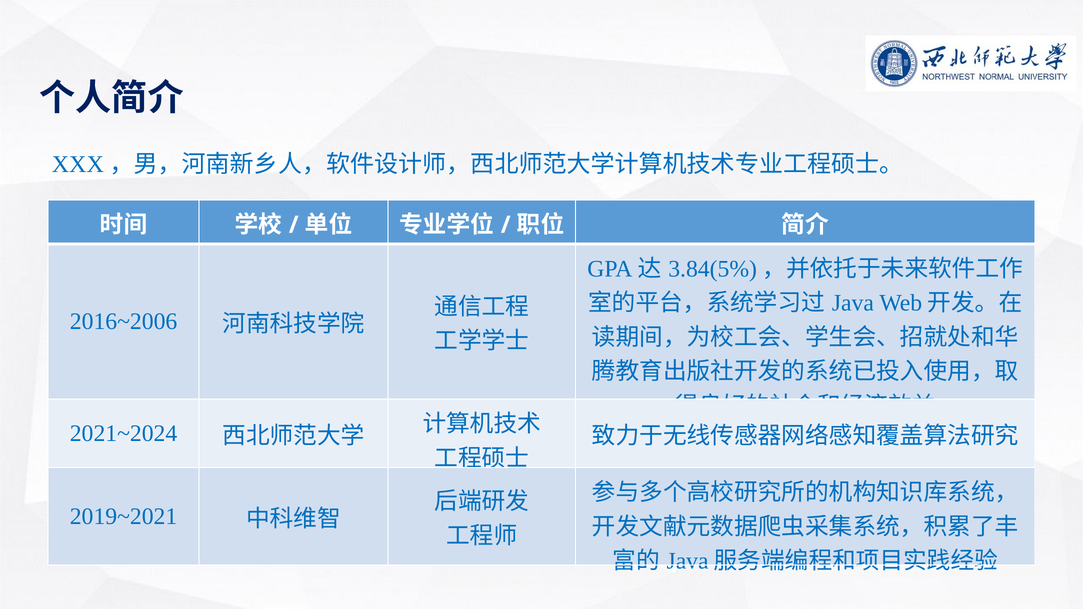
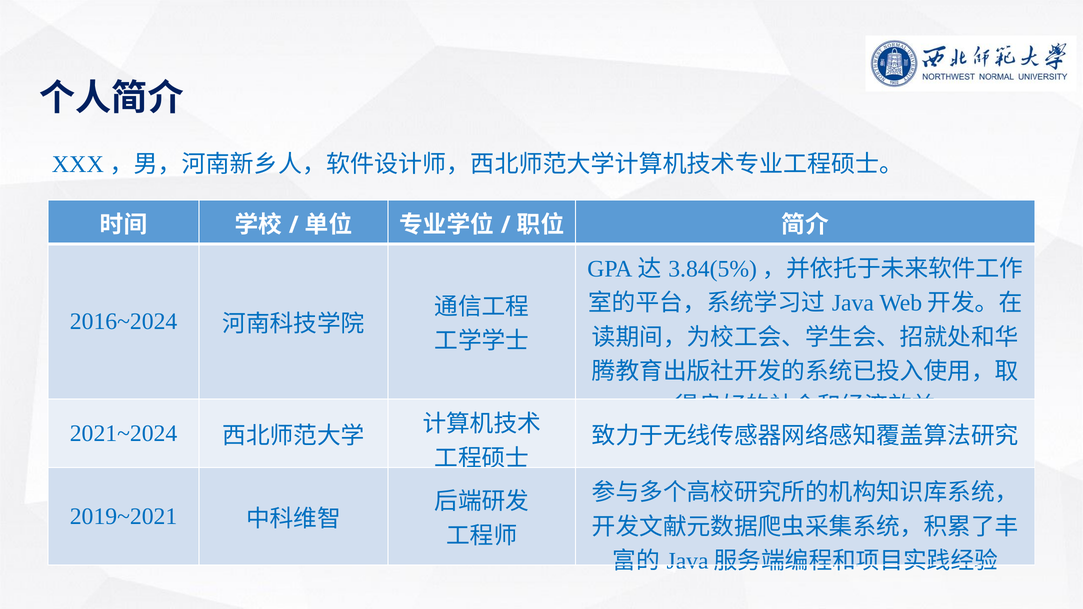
2016~2006: 2016~2006 -> 2016~2024
